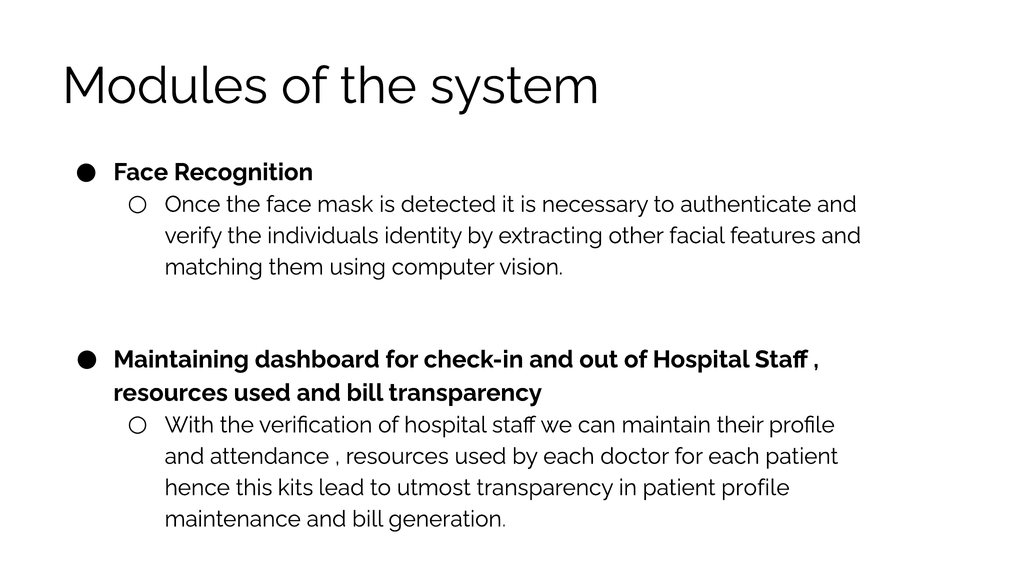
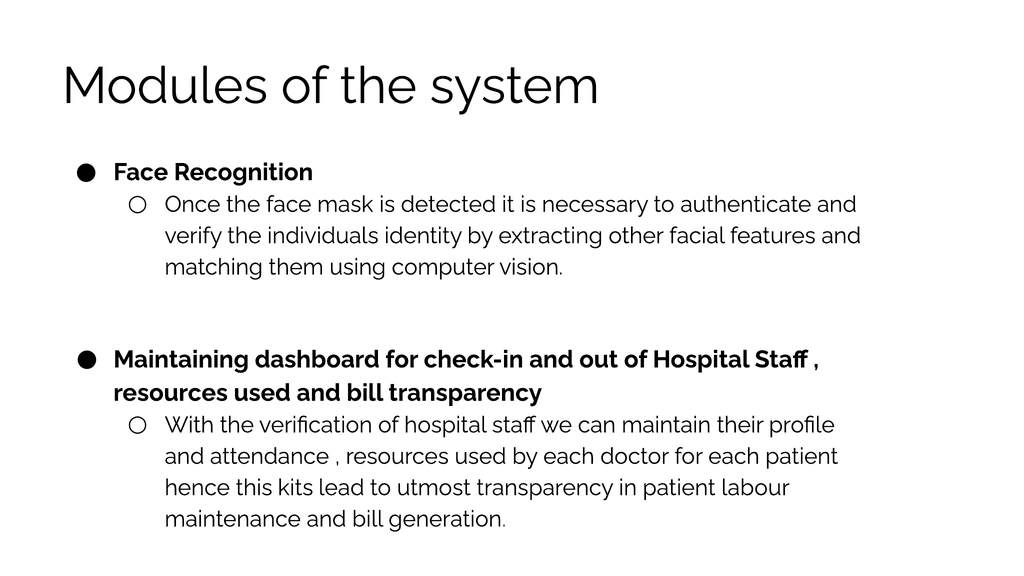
patient profile: profile -> labour
